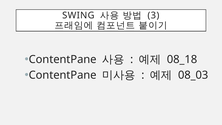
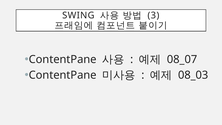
08_18: 08_18 -> 08_07
